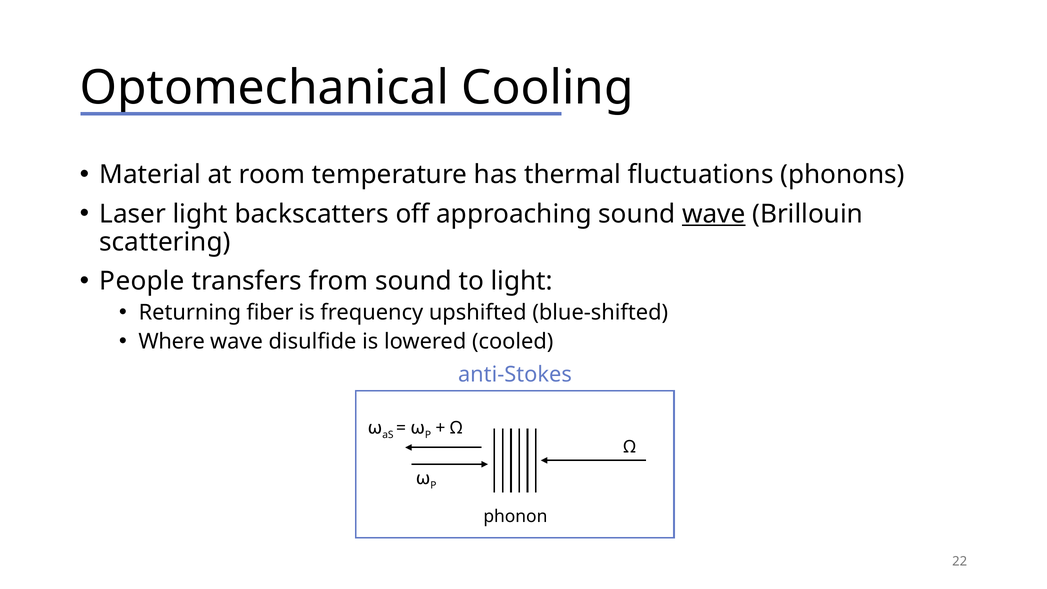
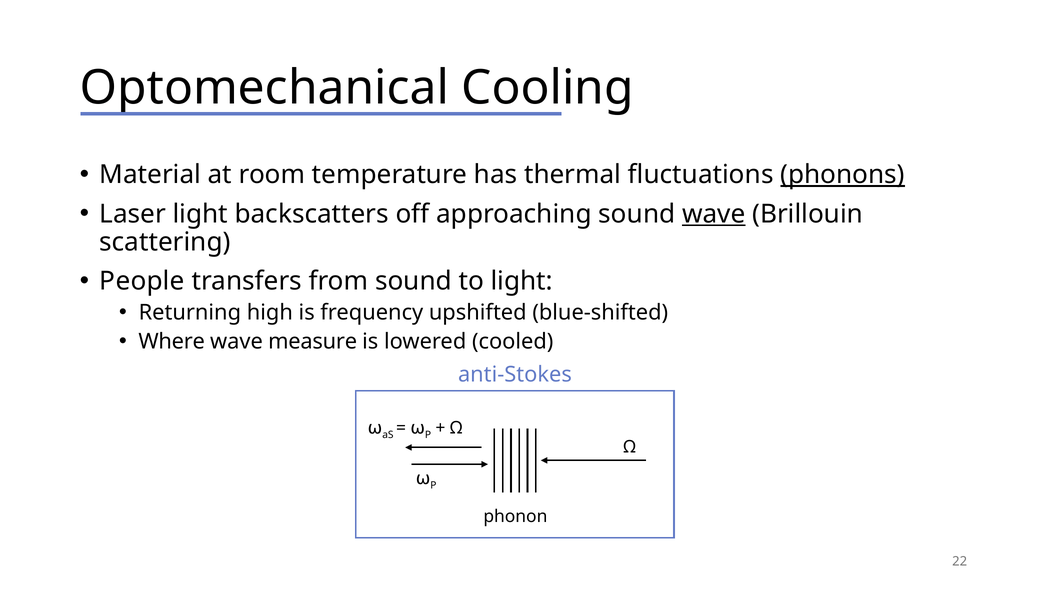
phonons underline: none -> present
fiber: fiber -> high
disulfide: disulfide -> measure
